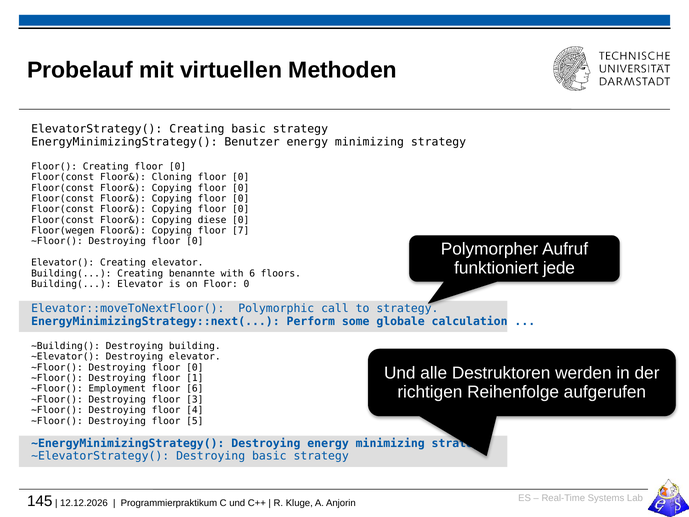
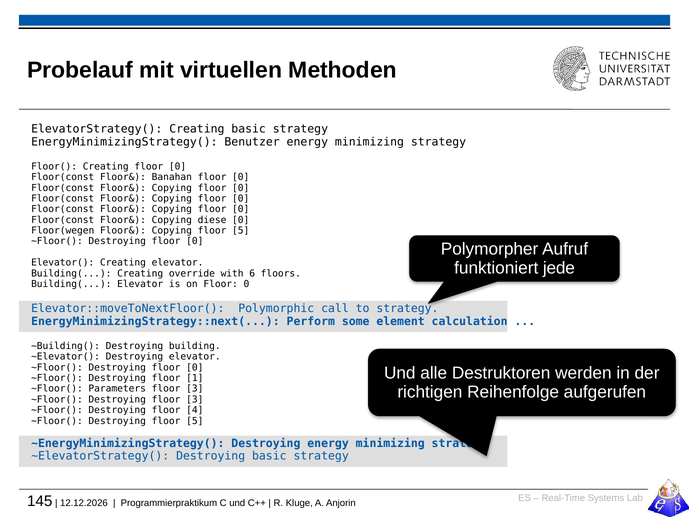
Cloning: Cloning -> Banahan
Copying floor 7: 7 -> 5
benannte: benannte -> override
globale: globale -> element
Employment: Employment -> Parameters
6 at (195, 389): 6 -> 3
